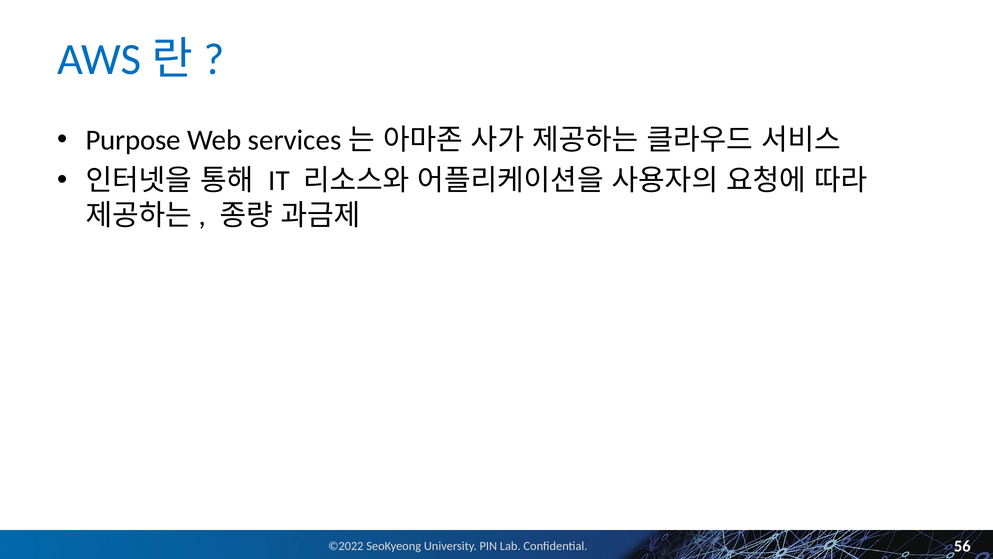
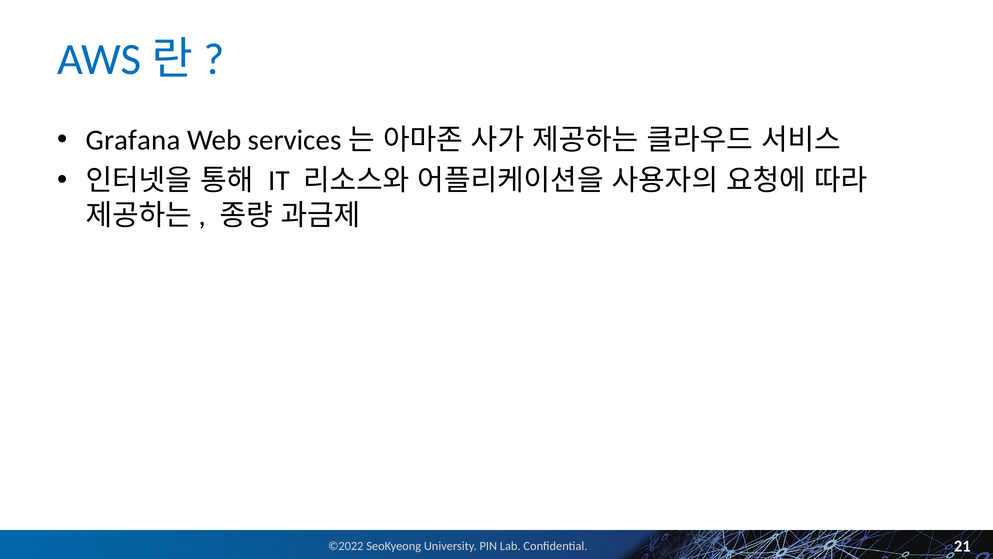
Purpose: Purpose -> Grafana
56: 56 -> 21
